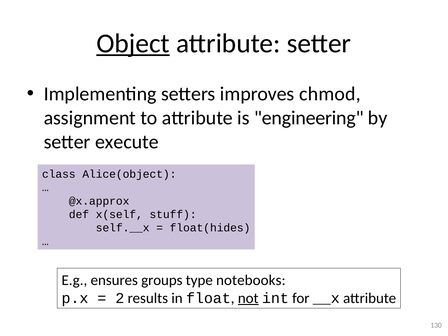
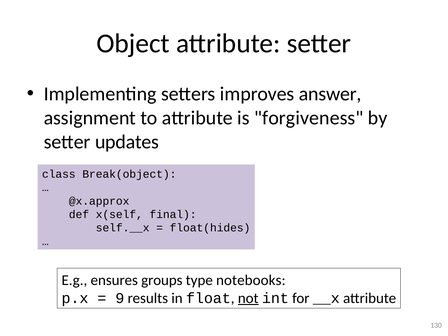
Object underline: present -> none
chmod: chmod -> answer
engineering: engineering -> forgiveness
execute: execute -> updates
Alice(object: Alice(object -> Break(object
stuff: stuff -> final
2: 2 -> 9
